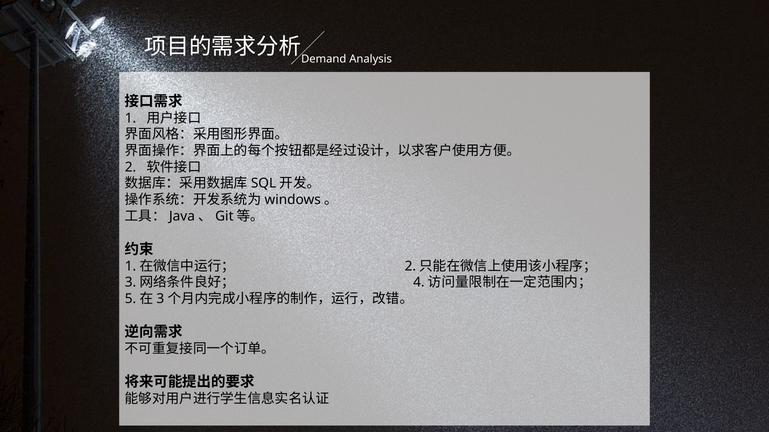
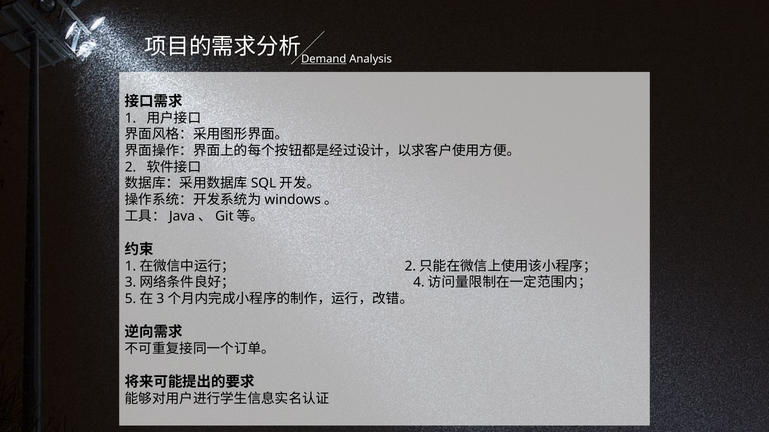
Demand underline: none -> present
